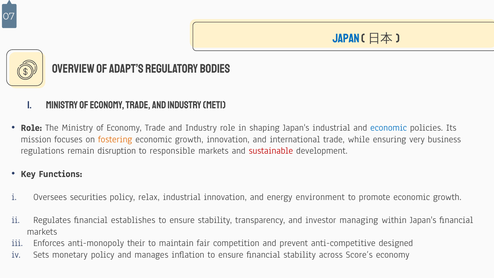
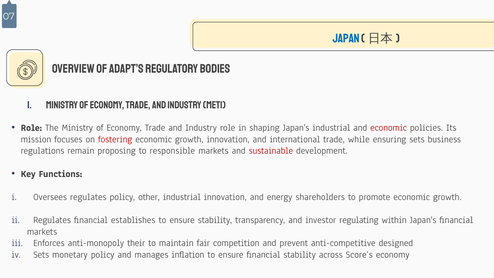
economic at (389, 128) colour: blue -> red
fostering colour: orange -> red
ensuring very: very -> sets
disruption: disruption -> proposing
Oversees securities: securities -> regulates
relax: relax -> other
environment: environment -> shareholders
managing: managing -> regulating
